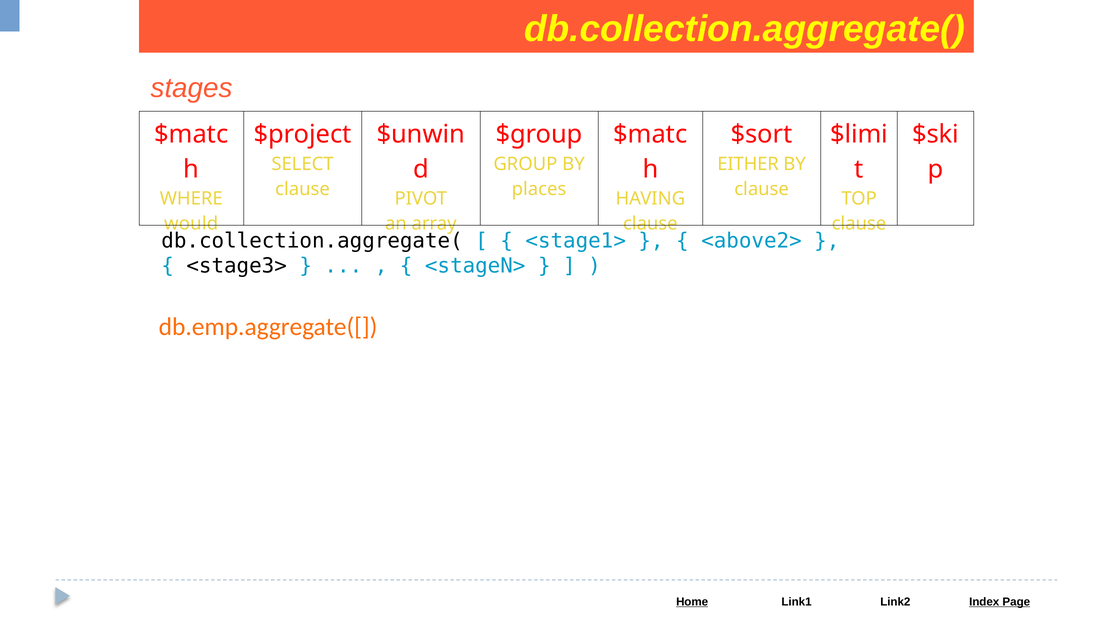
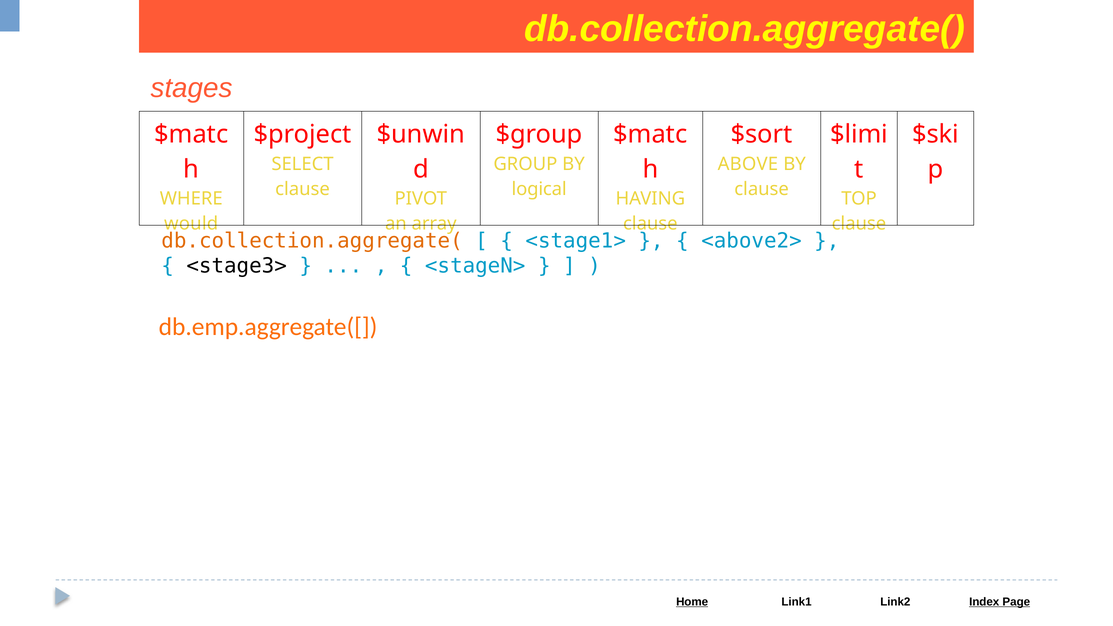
EITHER: EITHER -> ABOVE
places: places -> logical
db.collection.aggregate( at (312, 241) colour: black -> orange
